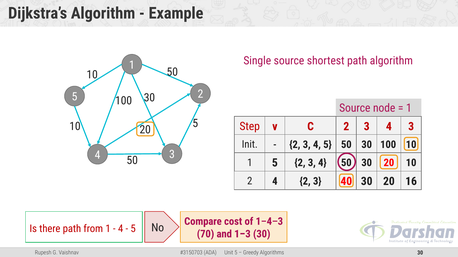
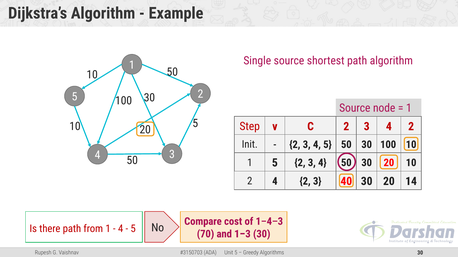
3 4 3: 3 -> 2
16: 16 -> 14
